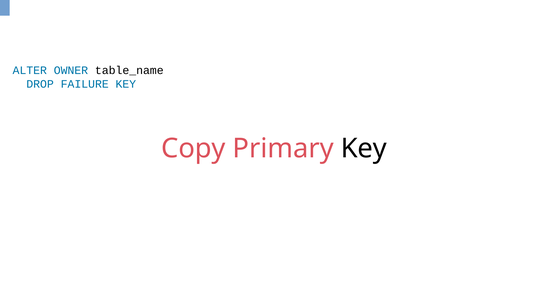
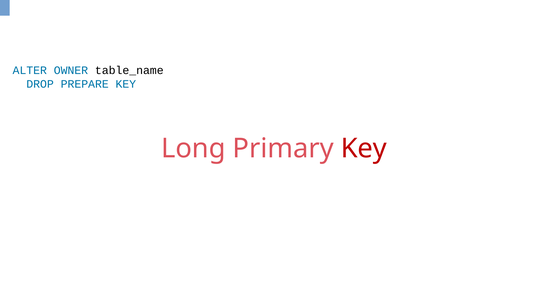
FAILURE: FAILURE -> PREPARE
Copy: Copy -> Long
Key at (364, 149) colour: black -> red
